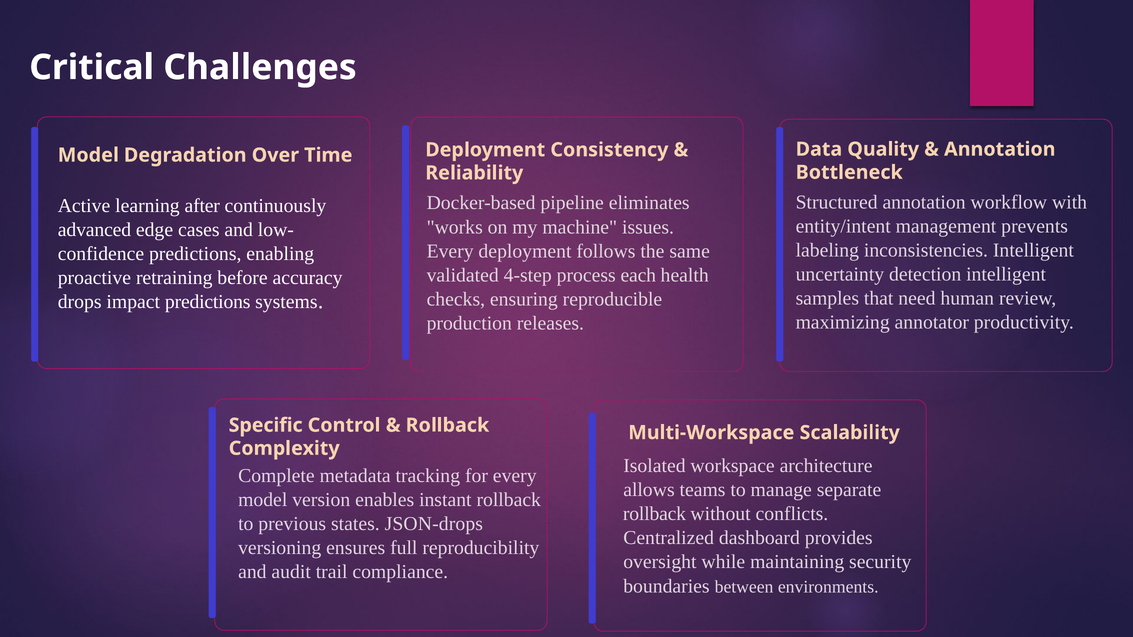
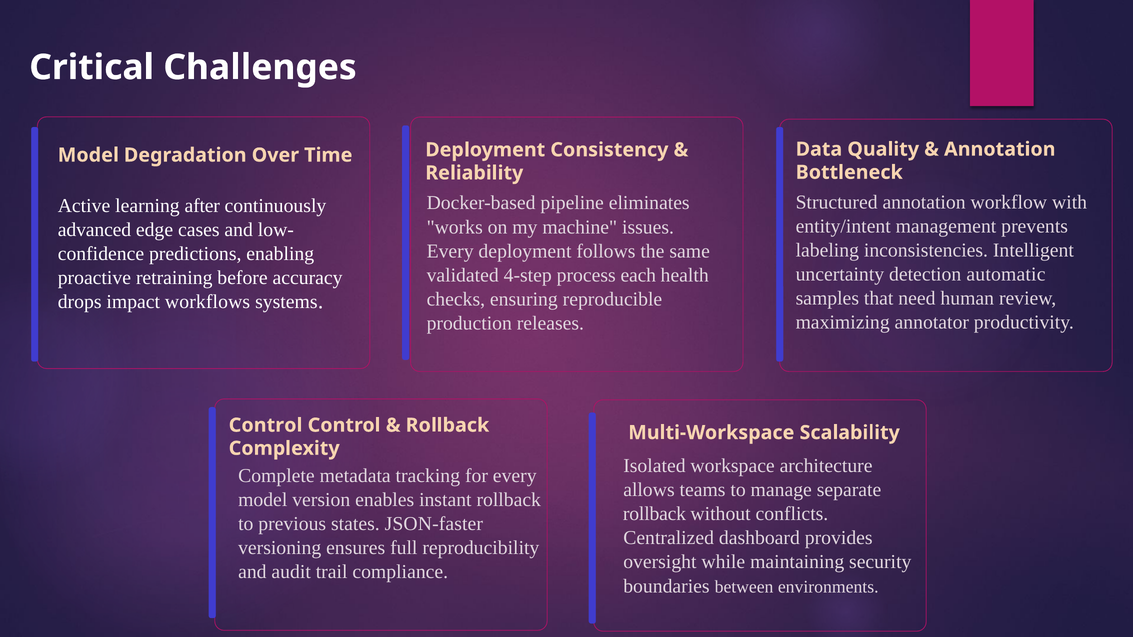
detection intelligent: intelligent -> automatic
impact predictions: predictions -> workflows
Specific at (266, 425): Specific -> Control
JSON-drops: JSON-drops -> JSON-faster
